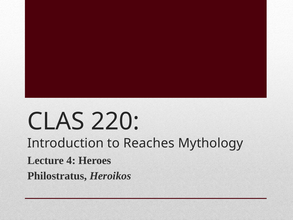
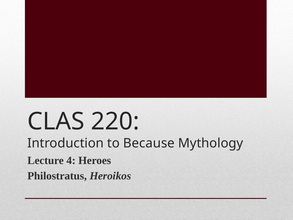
Reaches: Reaches -> Because
